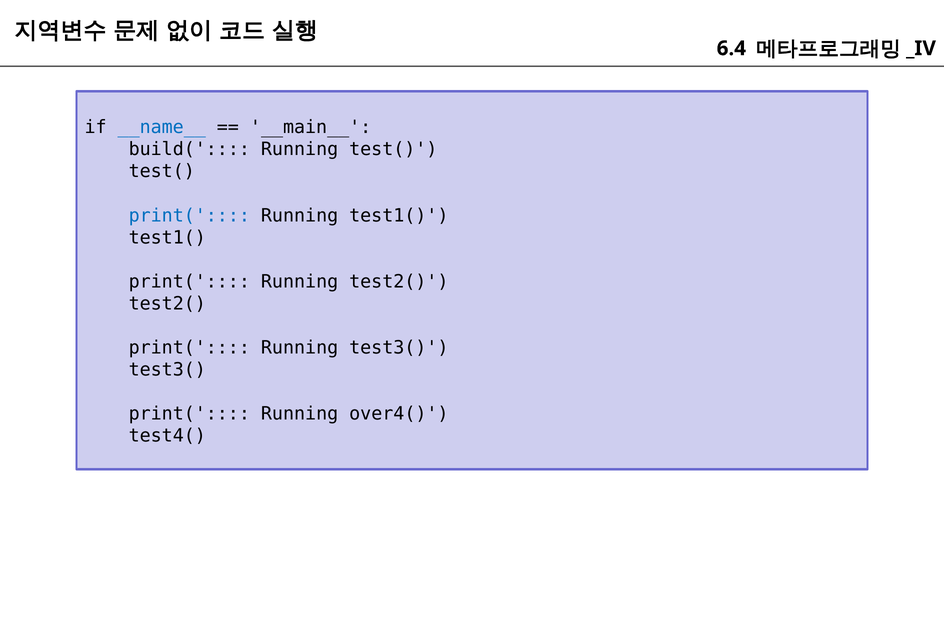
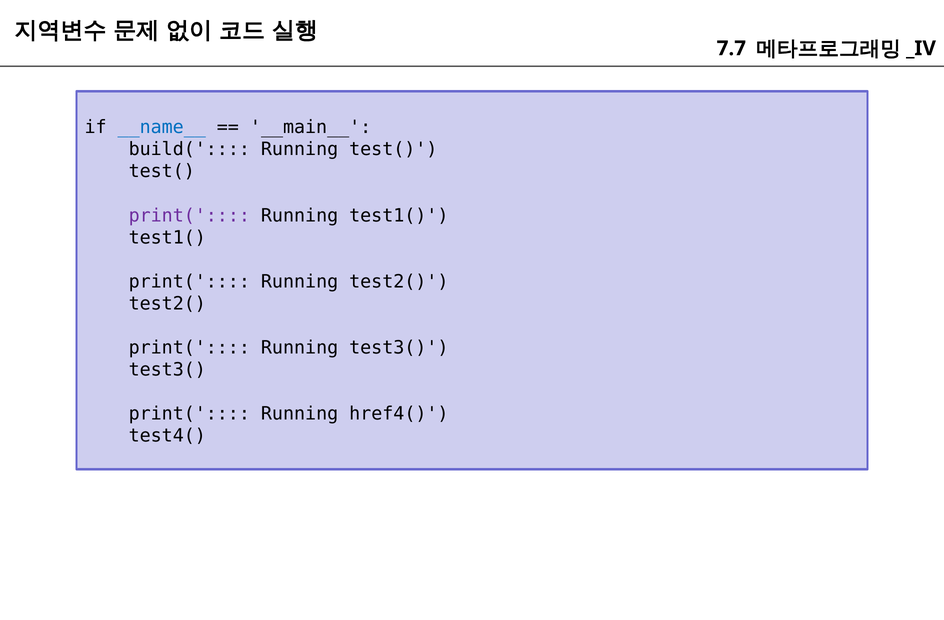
6.4: 6.4 -> 7.7
print( at (189, 215) colour: blue -> purple
over4(: over4( -> href4(
